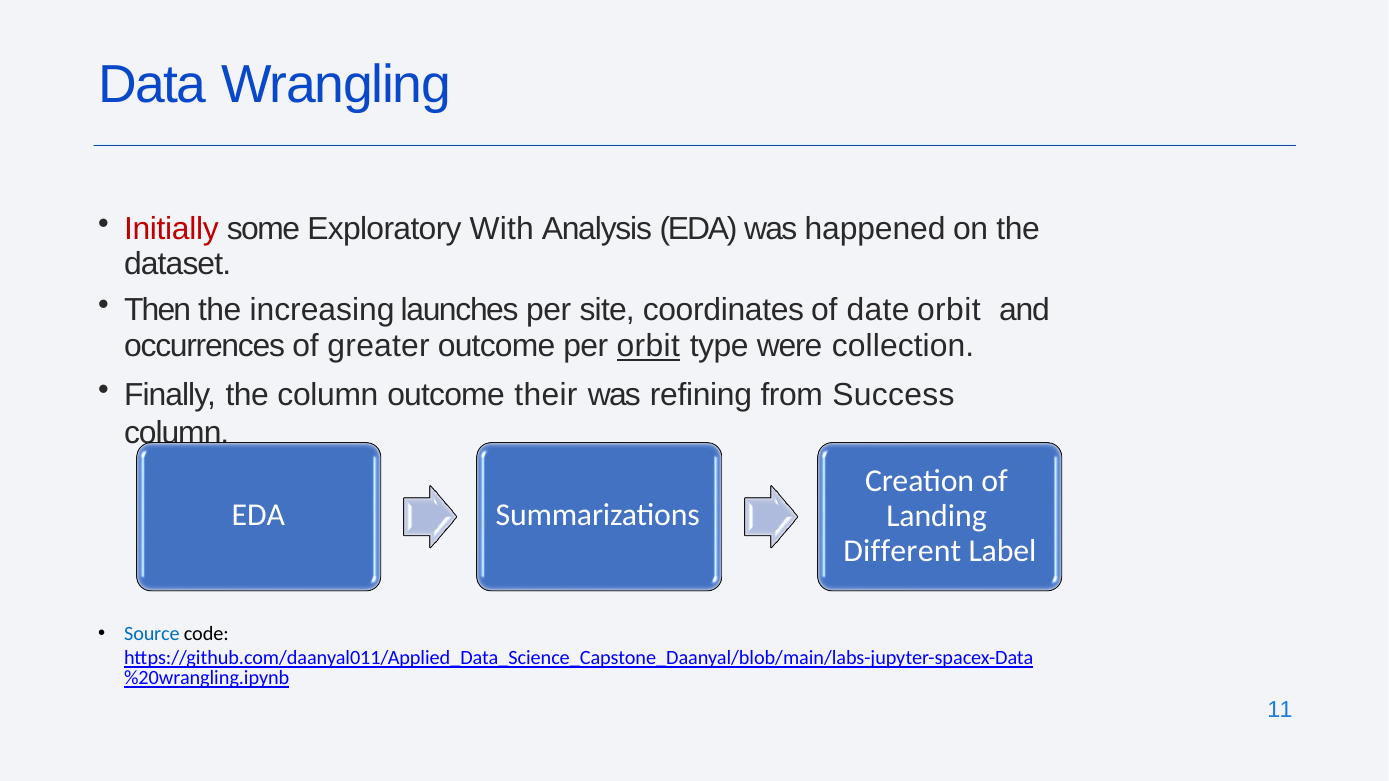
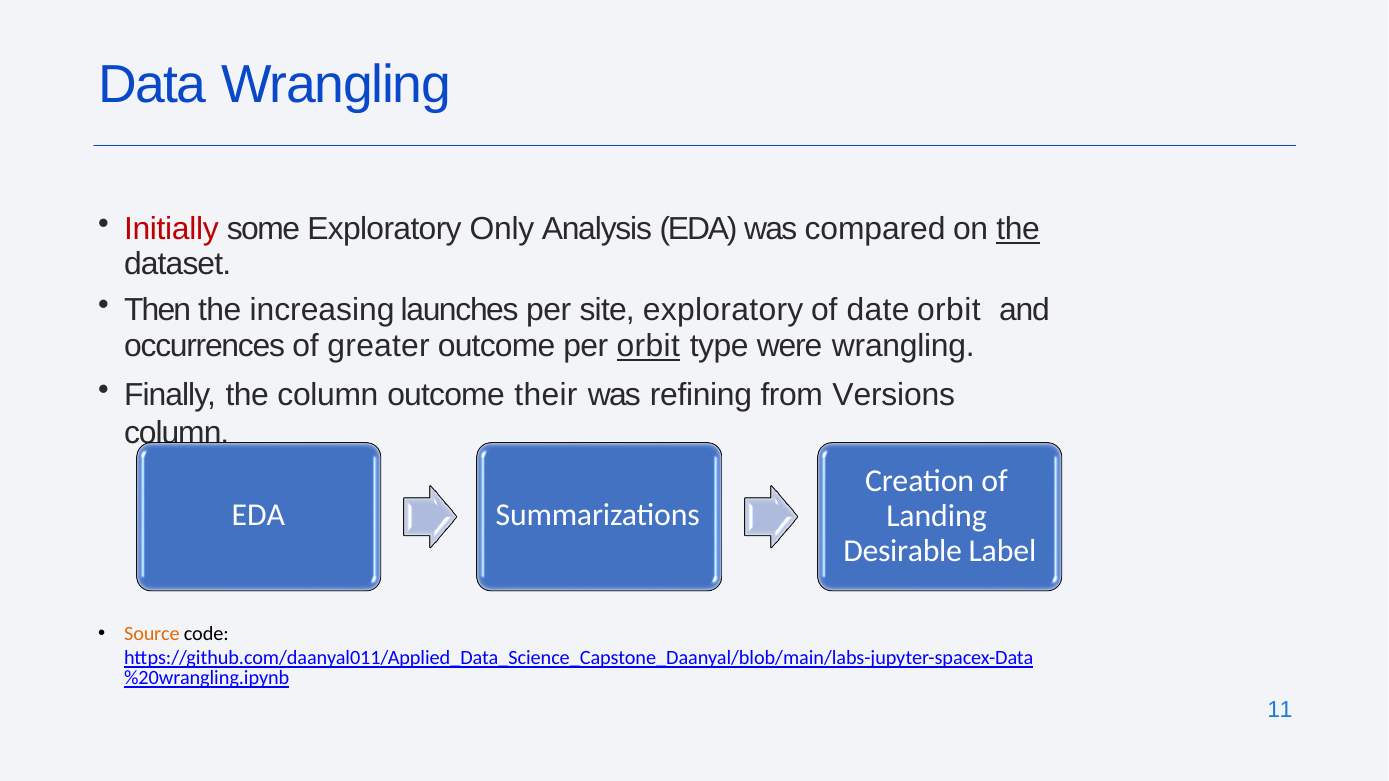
With: With -> Only
happened: happened -> compared
the at (1018, 229) underline: none -> present
site coordinates: coordinates -> exploratory
were collection: collection -> wrangling
Success: Success -> Versions
Different: Different -> Desirable
Source colour: blue -> orange
